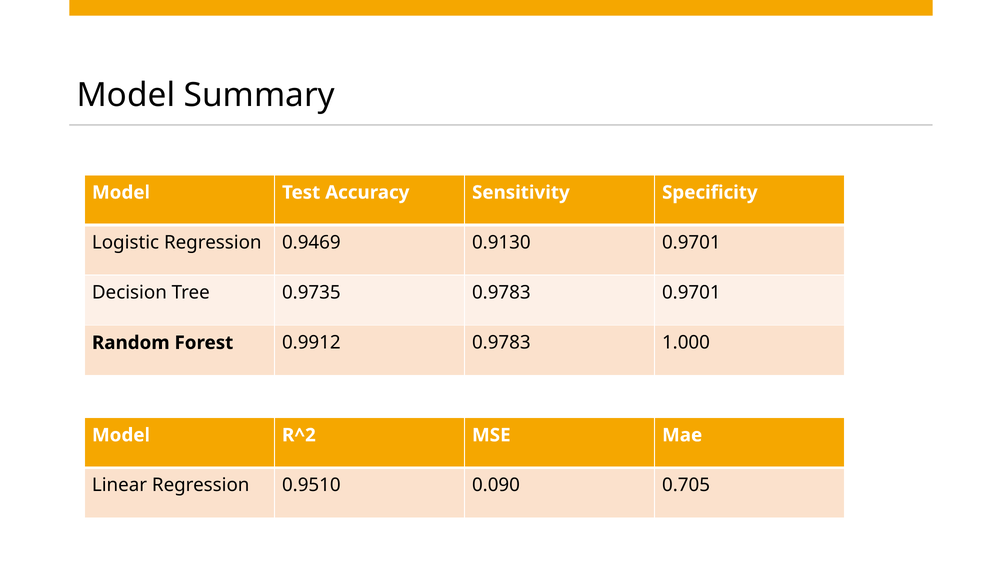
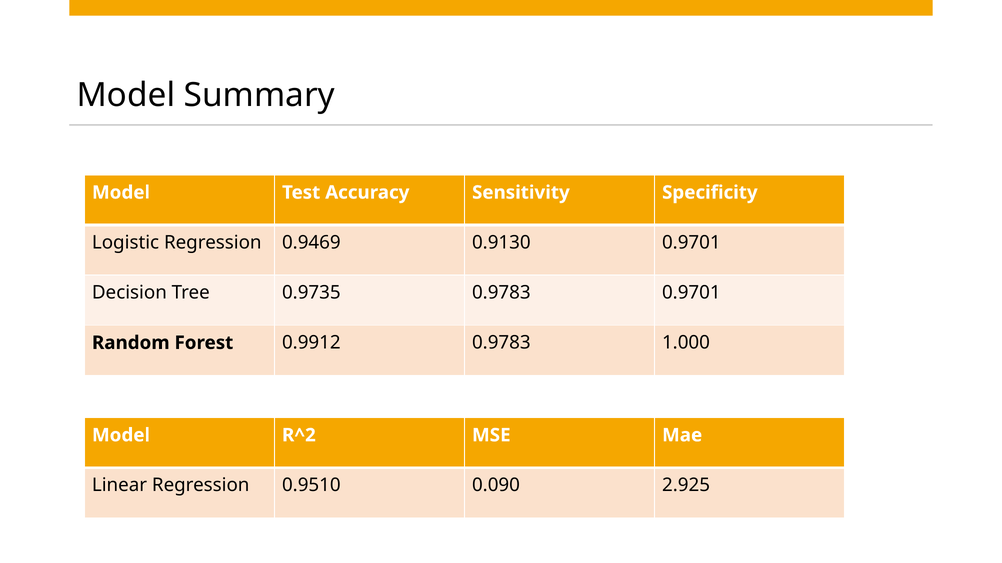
0.705: 0.705 -> 2.925
